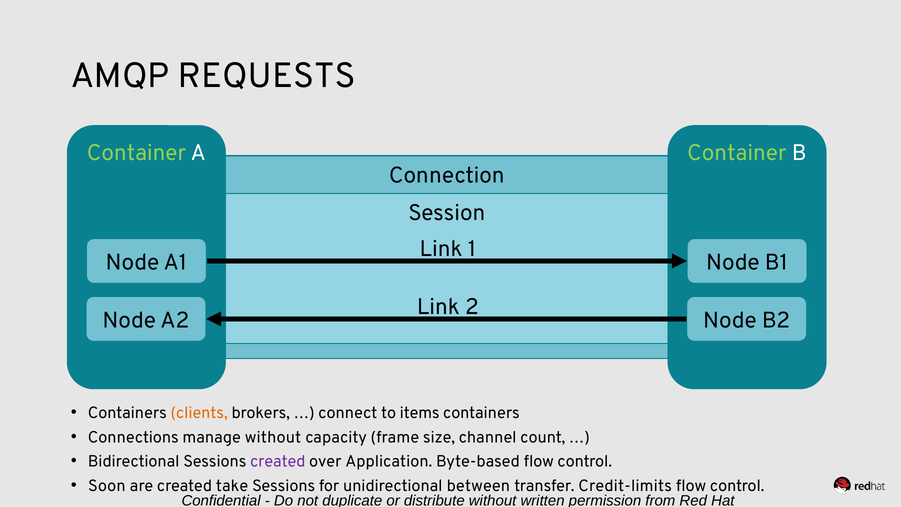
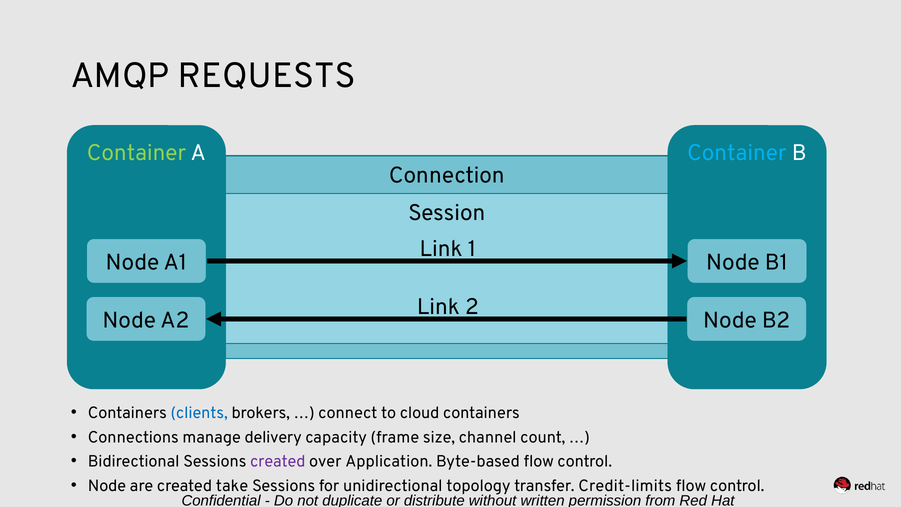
Container at (737, 153) colour: light green -> light blue
clients colour: orange -> blue
items: items -> cloud
manage without: without -> delivery
Soon at (107, 486): Soon -> Node
between: between -> topology
